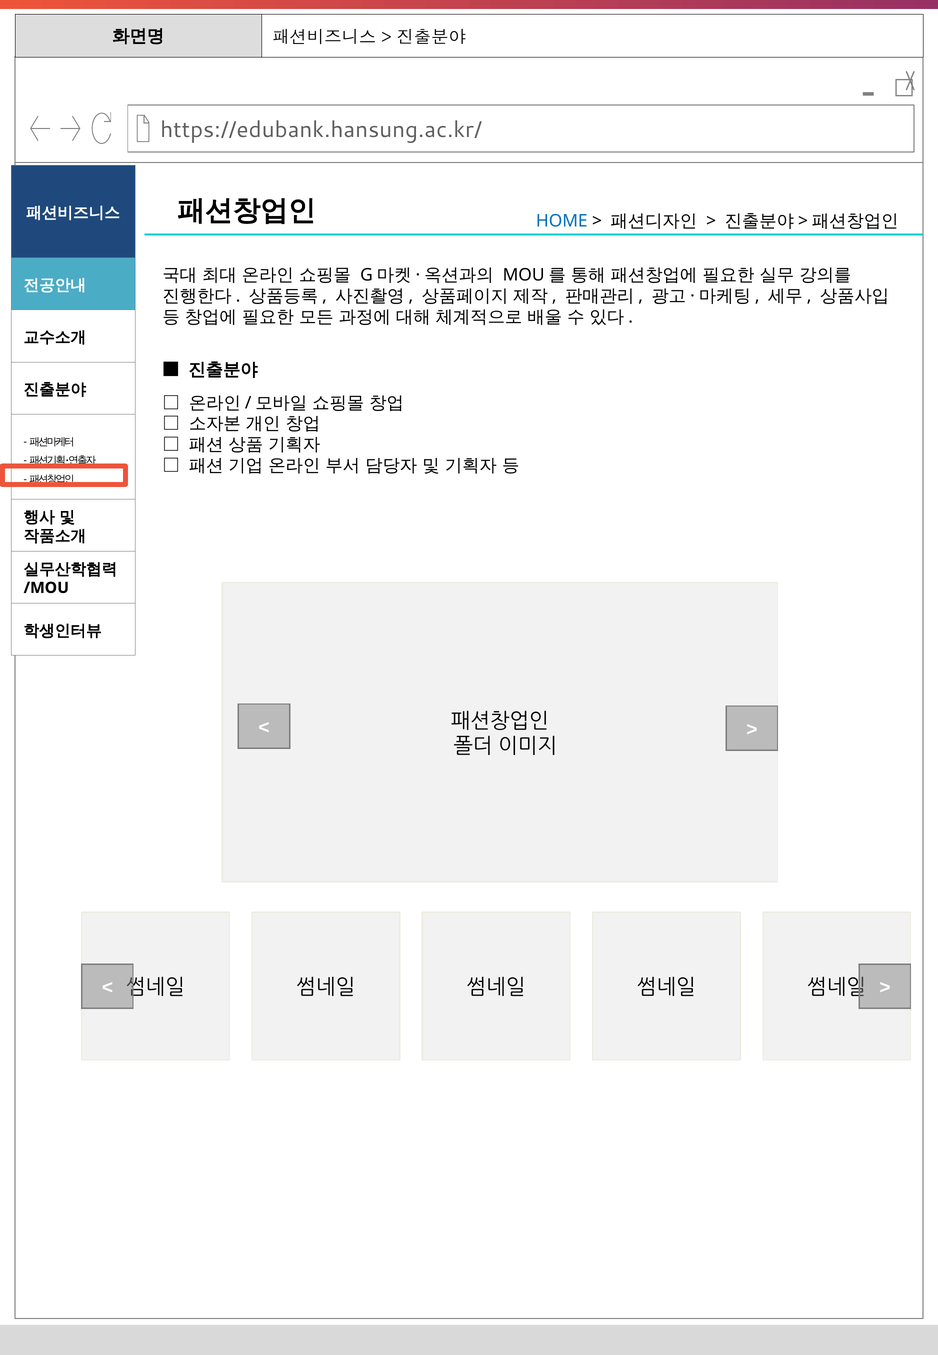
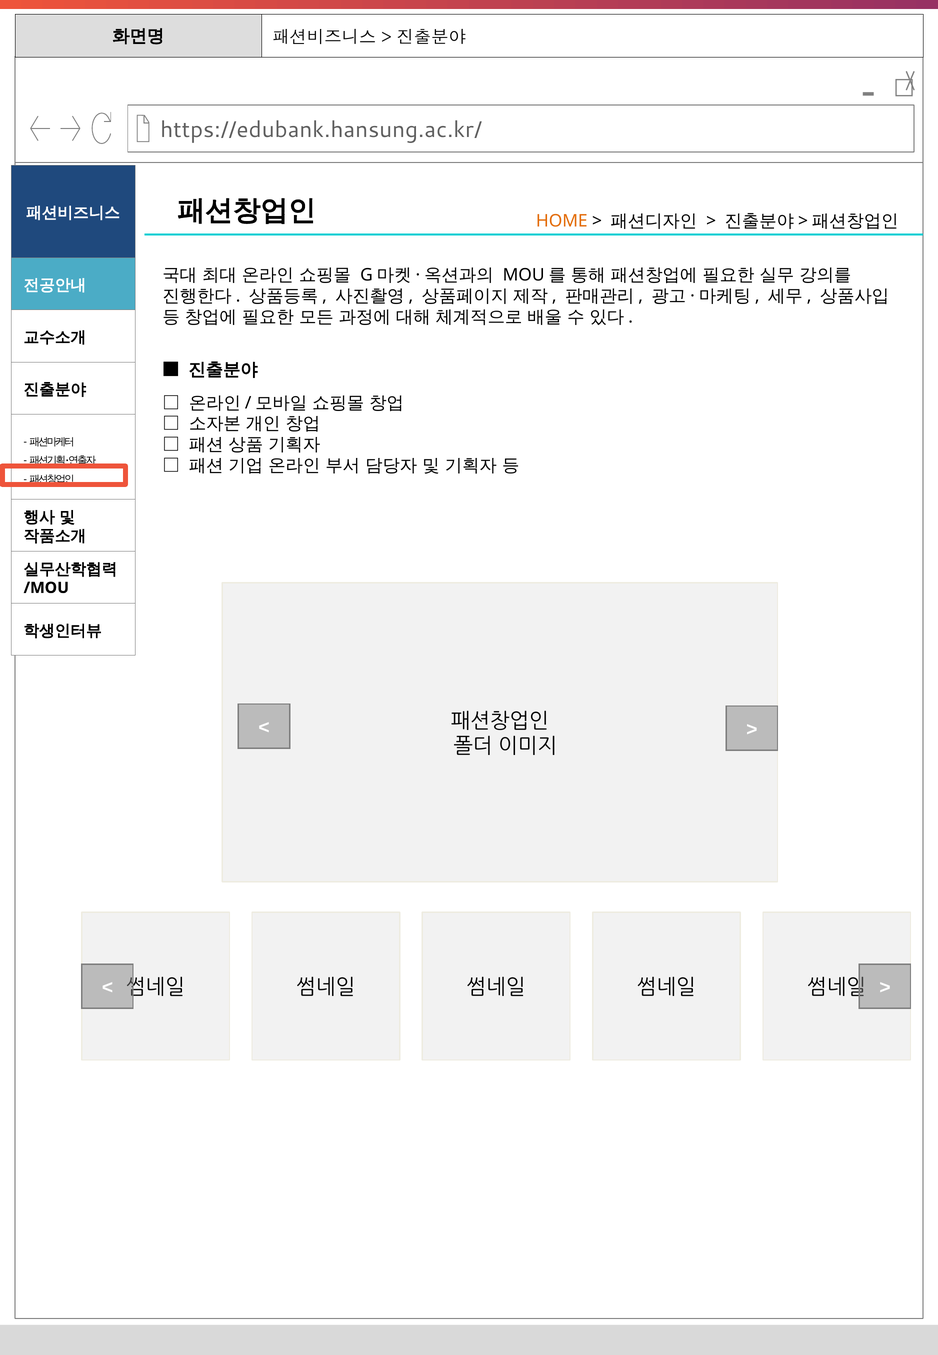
HOME colour: blue -> orange
